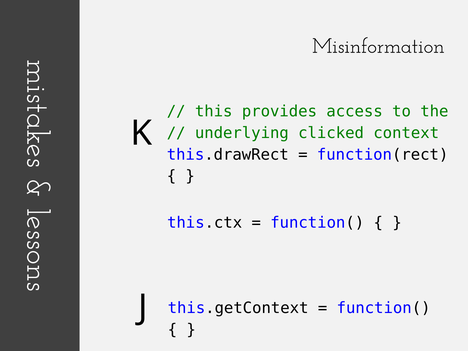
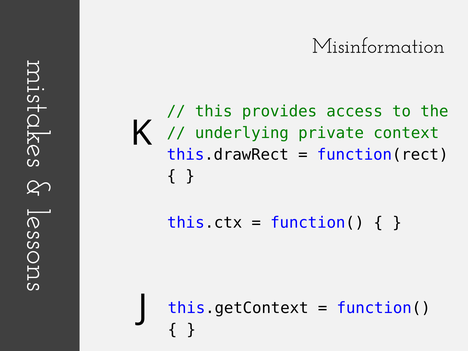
clicked: clicked -> private
